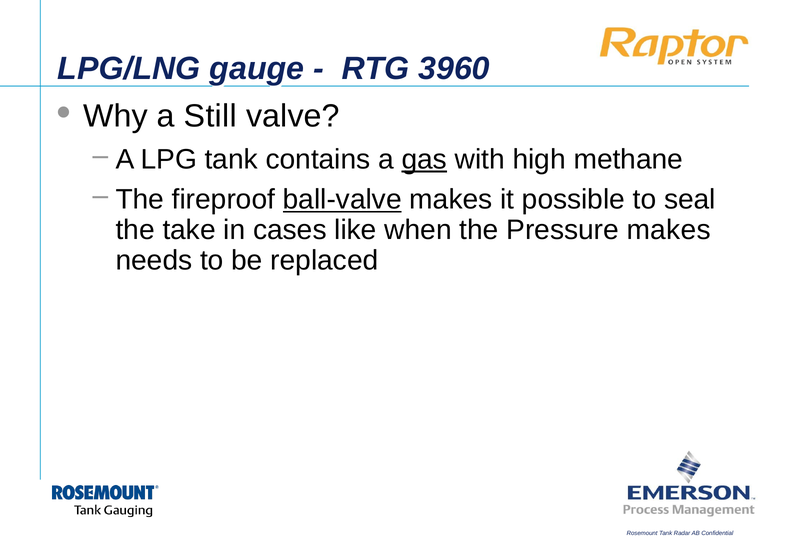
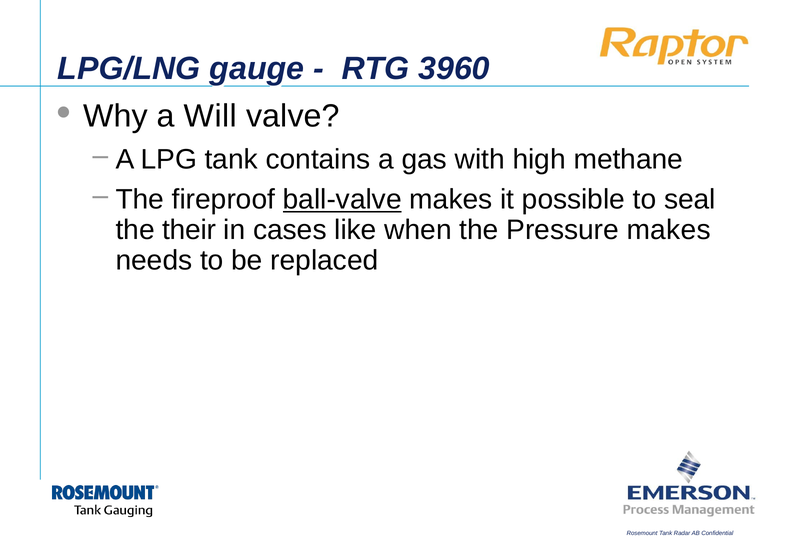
Still: Still -> Will
gas underline: present -> none
take: take -> their
